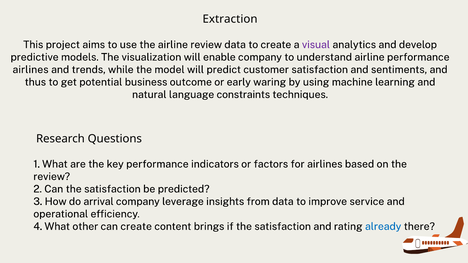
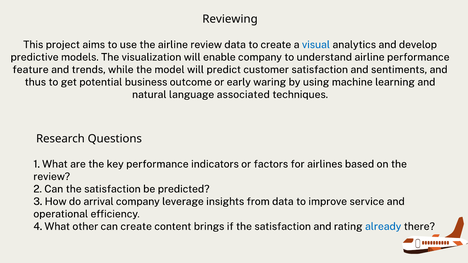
Extraction: Extraction -> Reviewing
visual colour: purple -> blue
airlines at (31, 70): airlines -> feature
constraints: constraints -> associated
